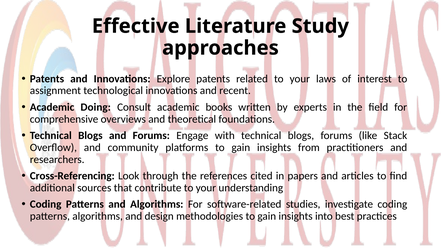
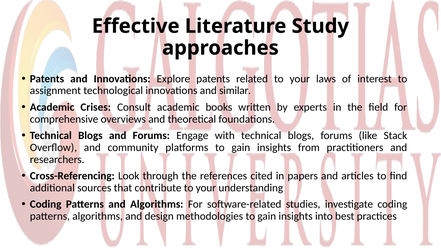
recent: recent -> similar
Doing: Doing -> Crises
